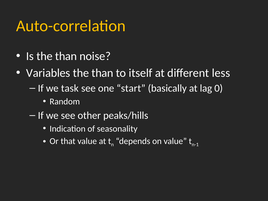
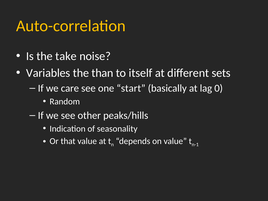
Is the than: than -> take
less: less -> sets
task: task -> care
